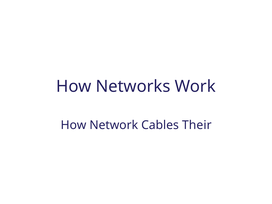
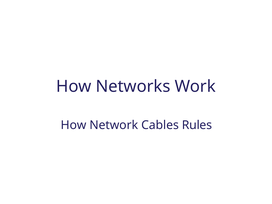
Their: Their -> Rules
